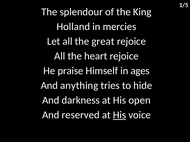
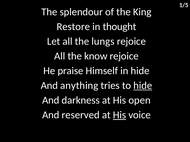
Holland: Holland -> Restore
mercies: mercies -> thought
great: great -> lungs
heart: heart -> know
in ages: ages -> hide
hide at (143, 86) underline: none -> present
